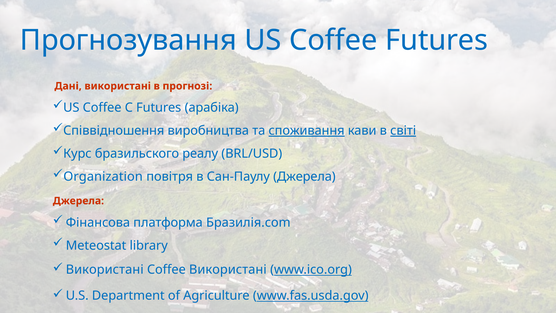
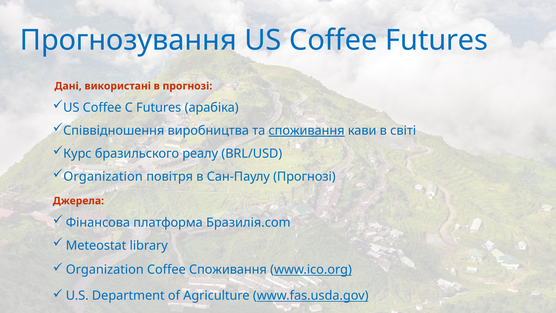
світі underline: present -> none
Сан-Паулу Джерела: Джерела -> Прогнозі
Використані at (105, 269): Використані -> Organization
Coffee Використані: Використані -> Споживання
